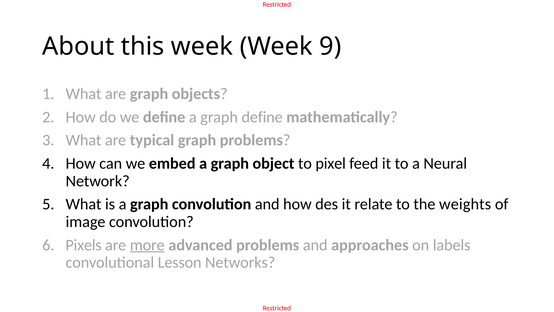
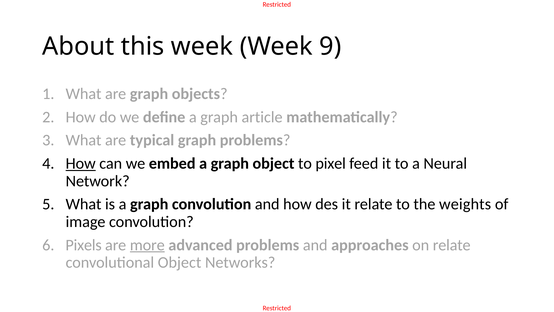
graph define: define -> article
How at (81, 163) underline: none -> present
on labels: labels -> relate
convolutional Lesson: Lesson -> Object
